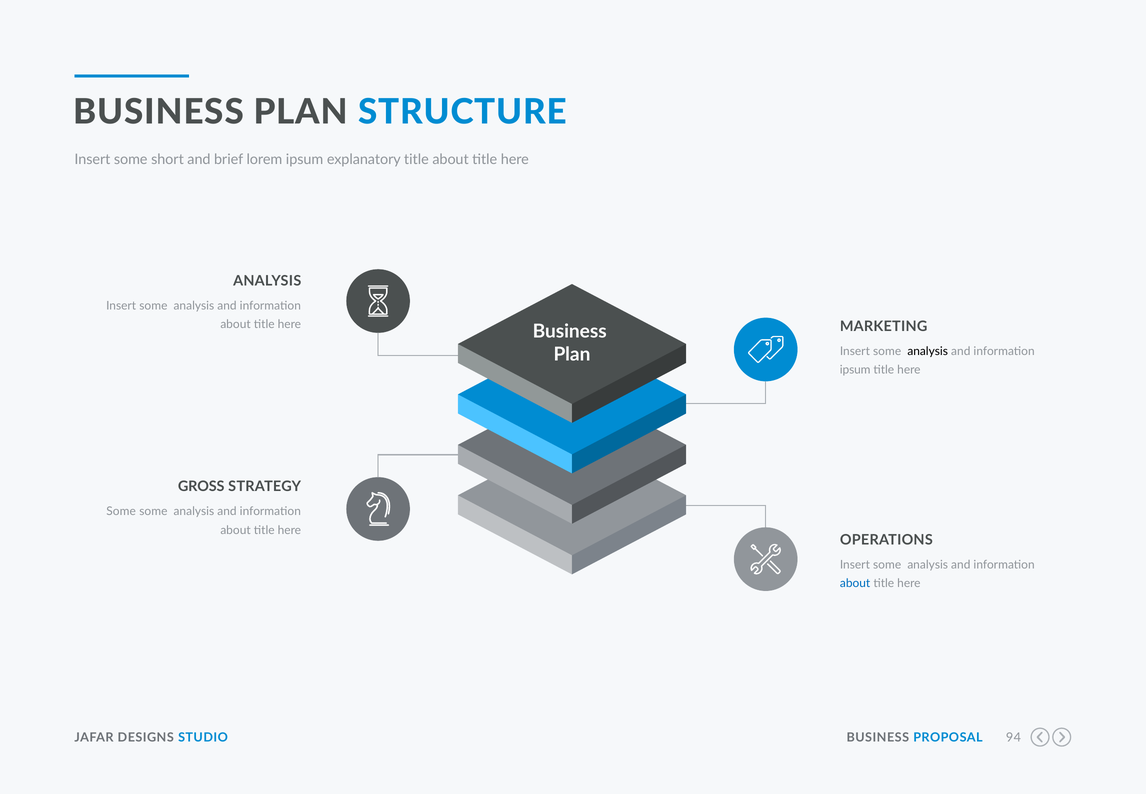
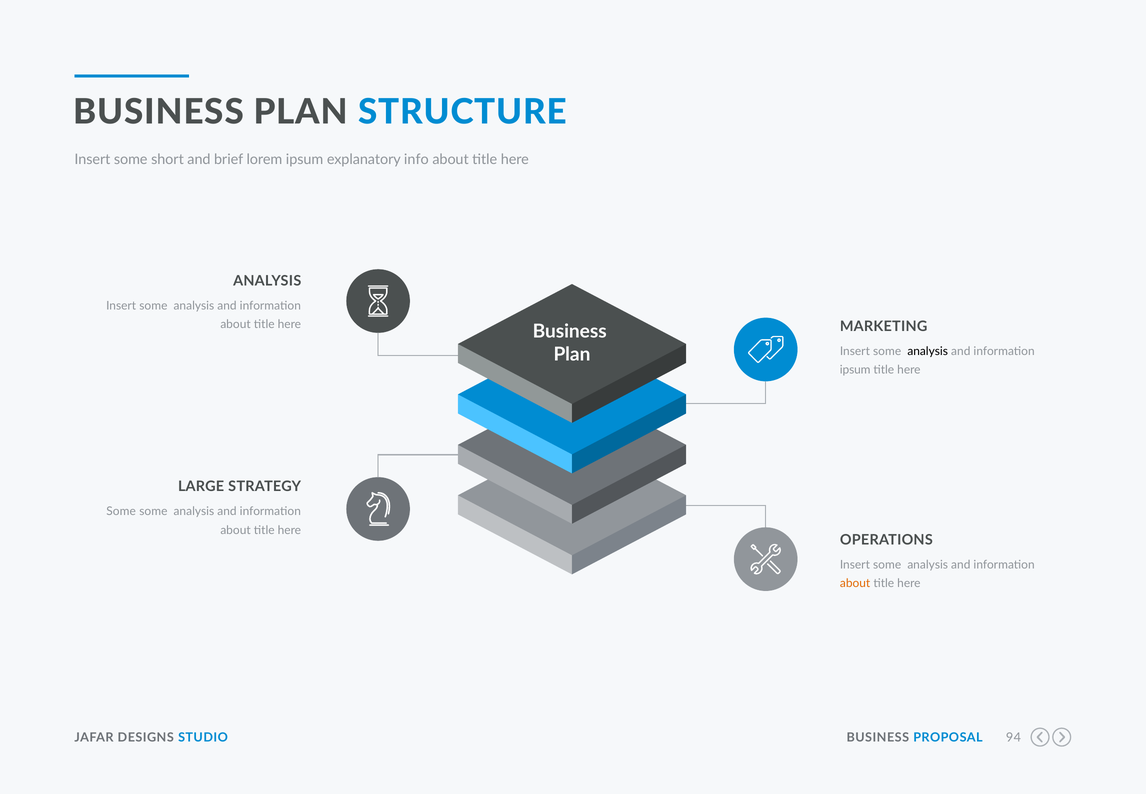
explanatory title: title -> info
GROSS: GROSS -> LARGE
about at (855, 583) colour: blue -> orange
